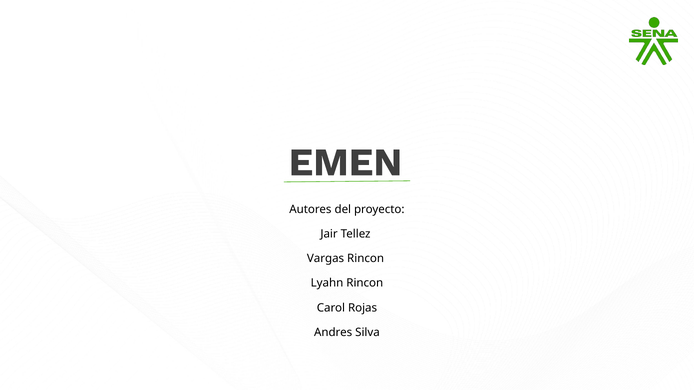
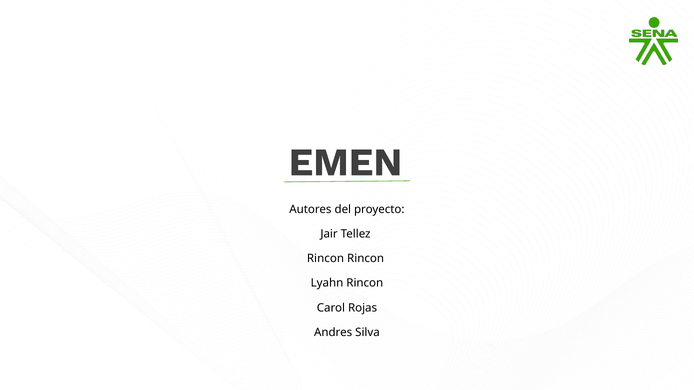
Vargas at (326, 259): Vargas -> Rincon
